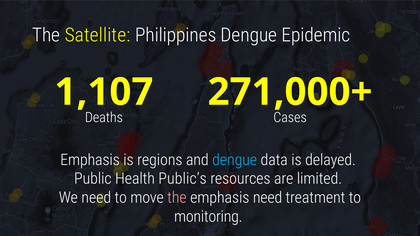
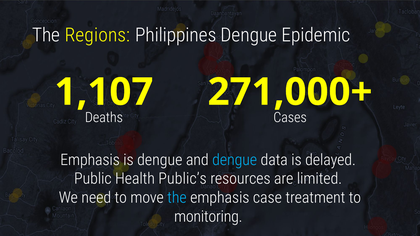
Satellite: Satellite -> Regions
is regions: regions -> dengue
the at (177, 198) colour: pink -> light blue
emphasis need: need -> case
